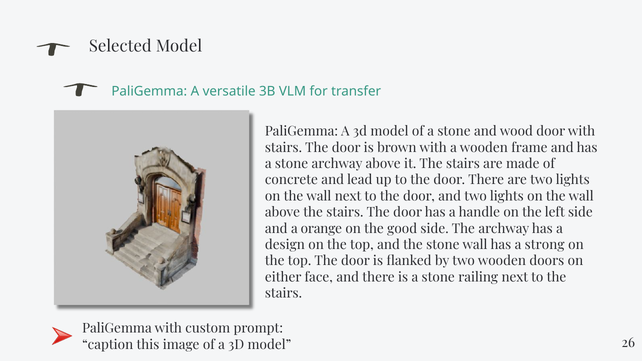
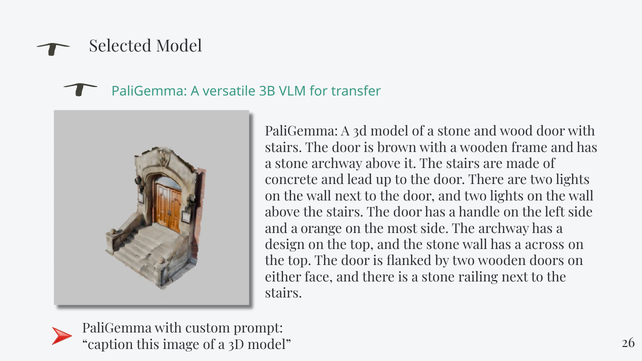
good: good -> most
strong: strong -> across
